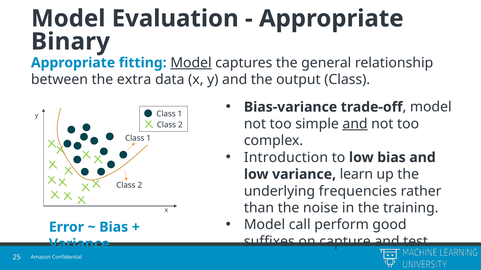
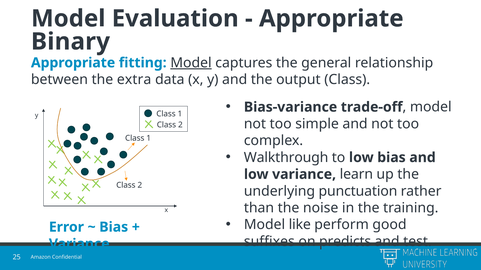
and at (355, 124) underline: present -> none
Introduction: Introduction -> Walkthrough
frequencies: frequencies -> punctuation
call: call -> like
capture: capture -> predicts
